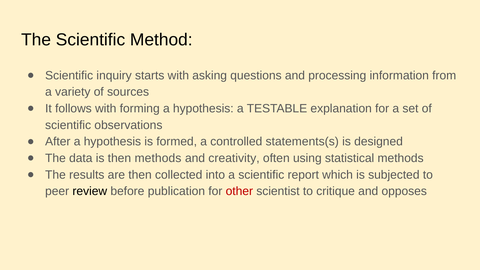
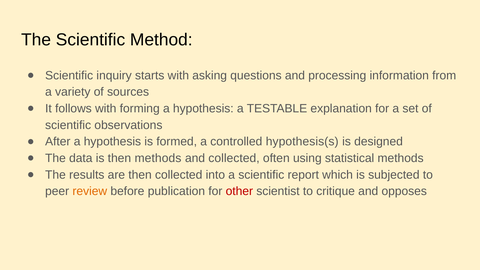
statements(s: statements(s -> hypothesis(s
and creativity: creativity -> collected
review colour: black -> orange
